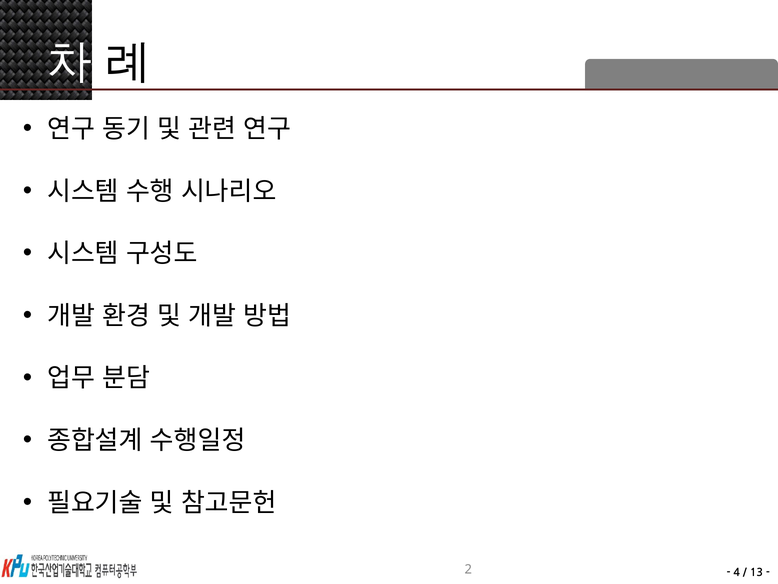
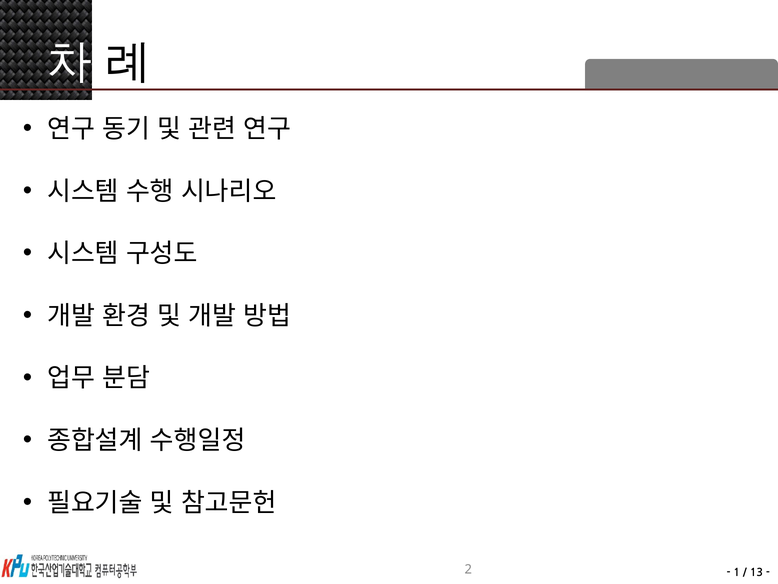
4: 4 -> 1
